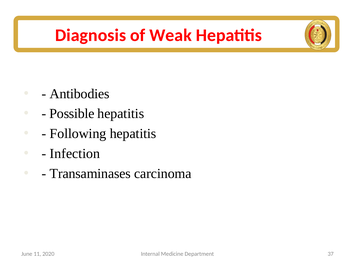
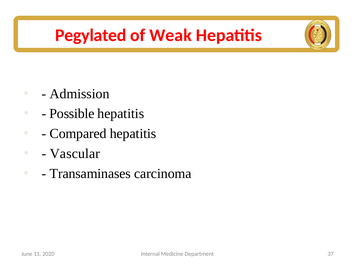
Diagnosis: Diagnosis -> Pegylated
Antibodies: Antibodies -> Admission
Following: Following -> Compared
Infection: Infection -> Vascular
